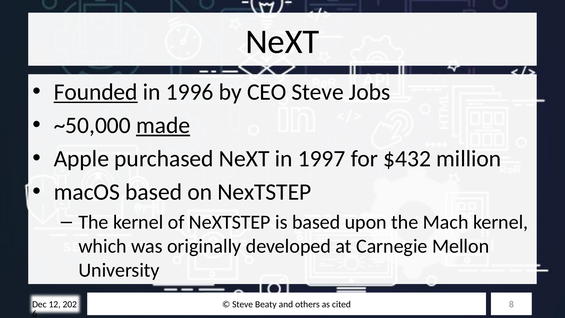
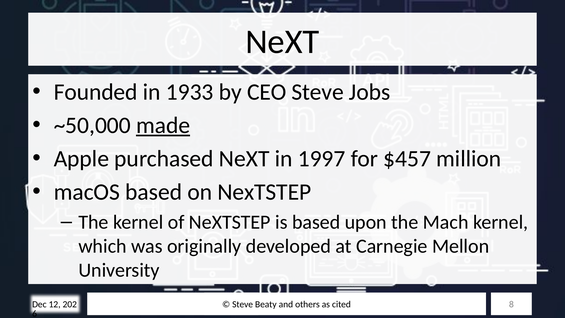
Founded underline: present -> none
1996: 1996 -> 1933
$432: $432 -> $457
